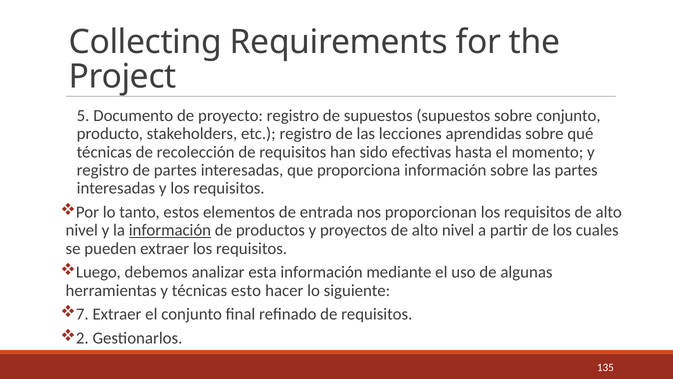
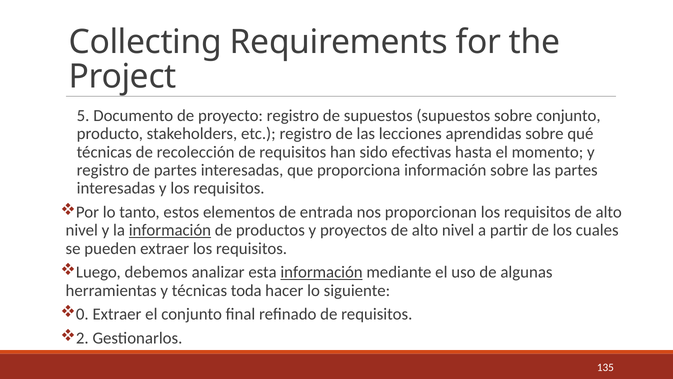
información at (322, 272) underline: none -> present
esto: esto -> toda
7: 7 -> 0
